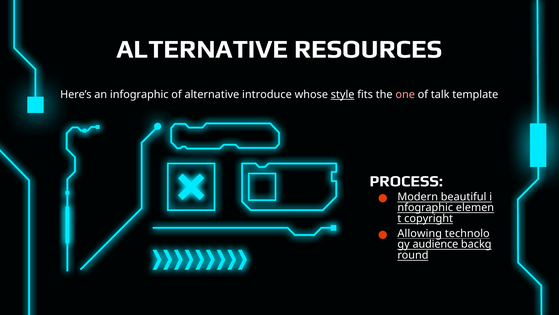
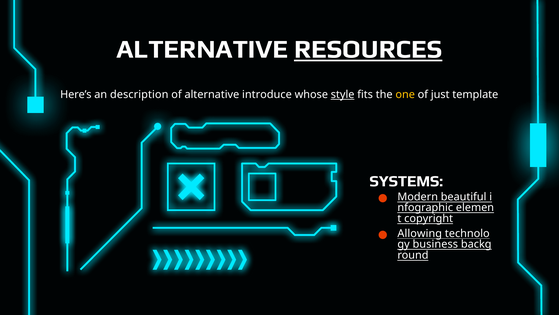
RESOURCES underline: none -> present
infographic: infographic -> description
one colour: pink -> yellow
talk: talk -> just
PROCESS: PROCESS -> SYSTEMS
audience: audience -> business
